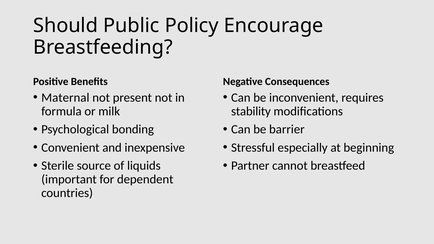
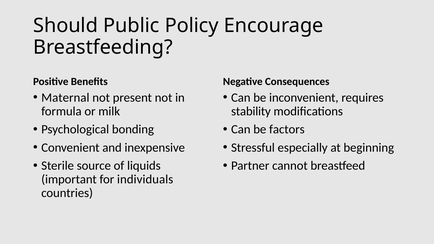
barrier: barrier -> factors
dependent: dependent -> individuals
